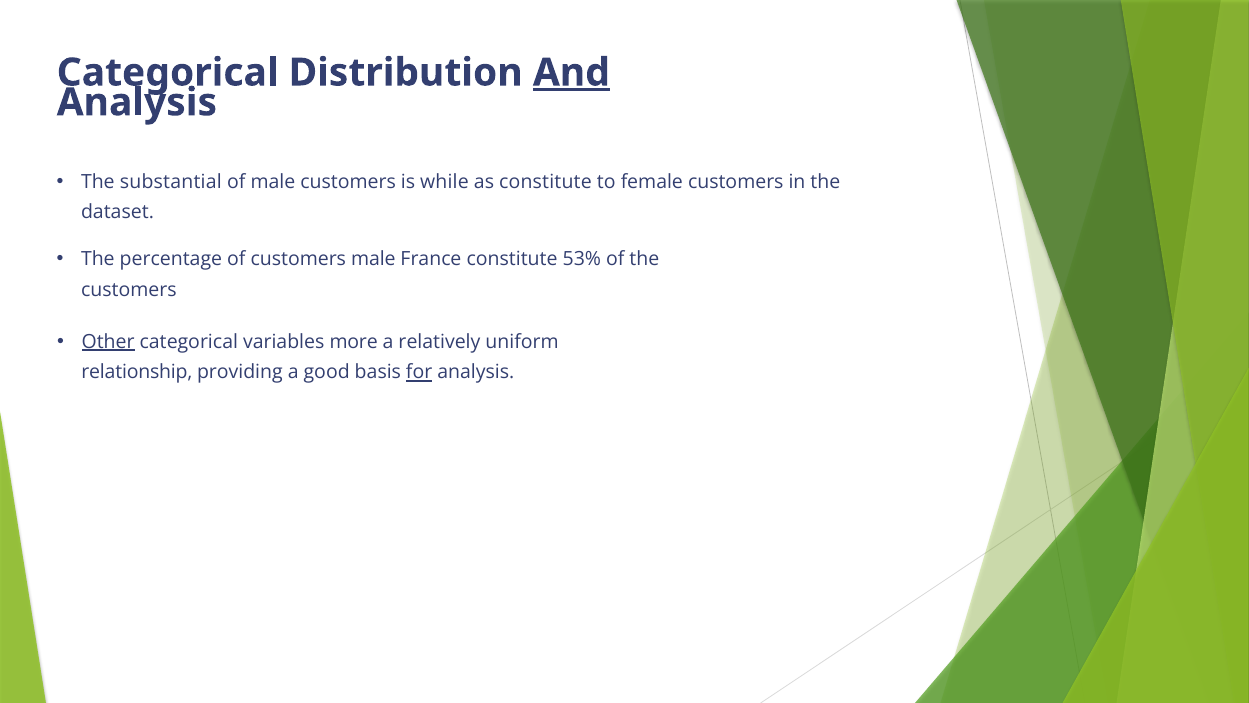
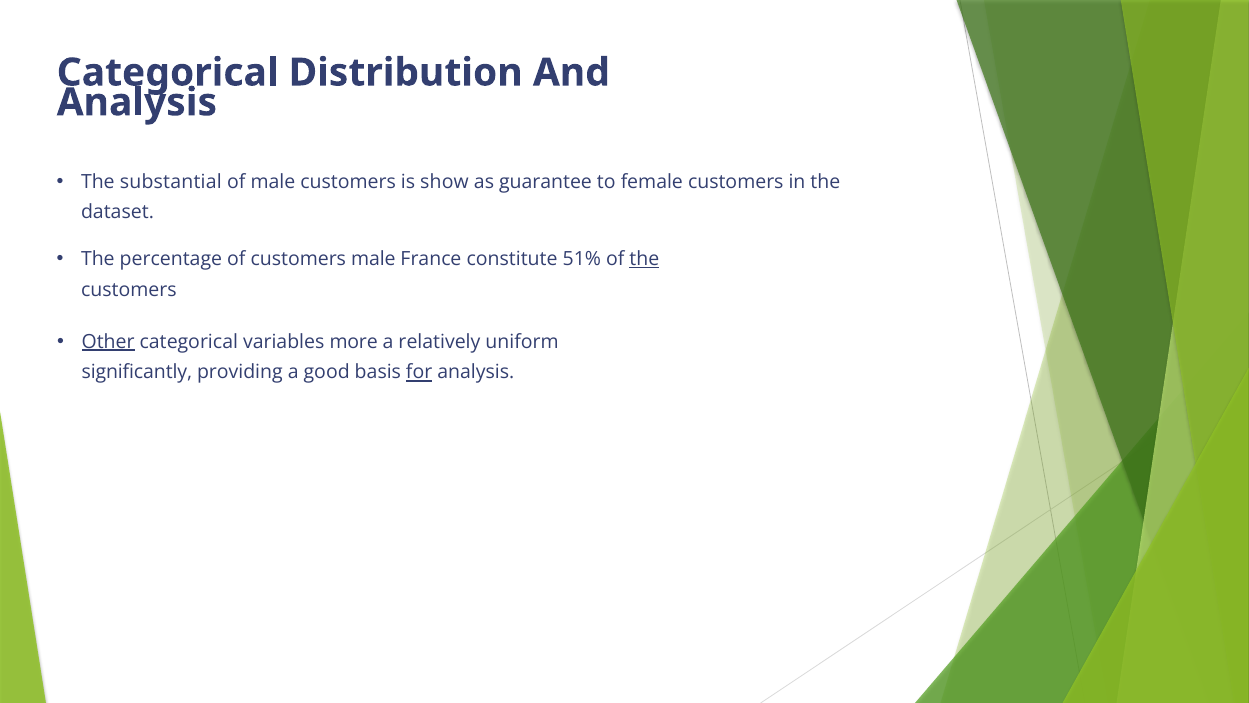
And underline: present -> none
while: while -> show
as constitute: constitute -> guarantee
53%: 53% -> 51%
the at (644, 259) underline: none -> present
relationship: relationship -> significantly
